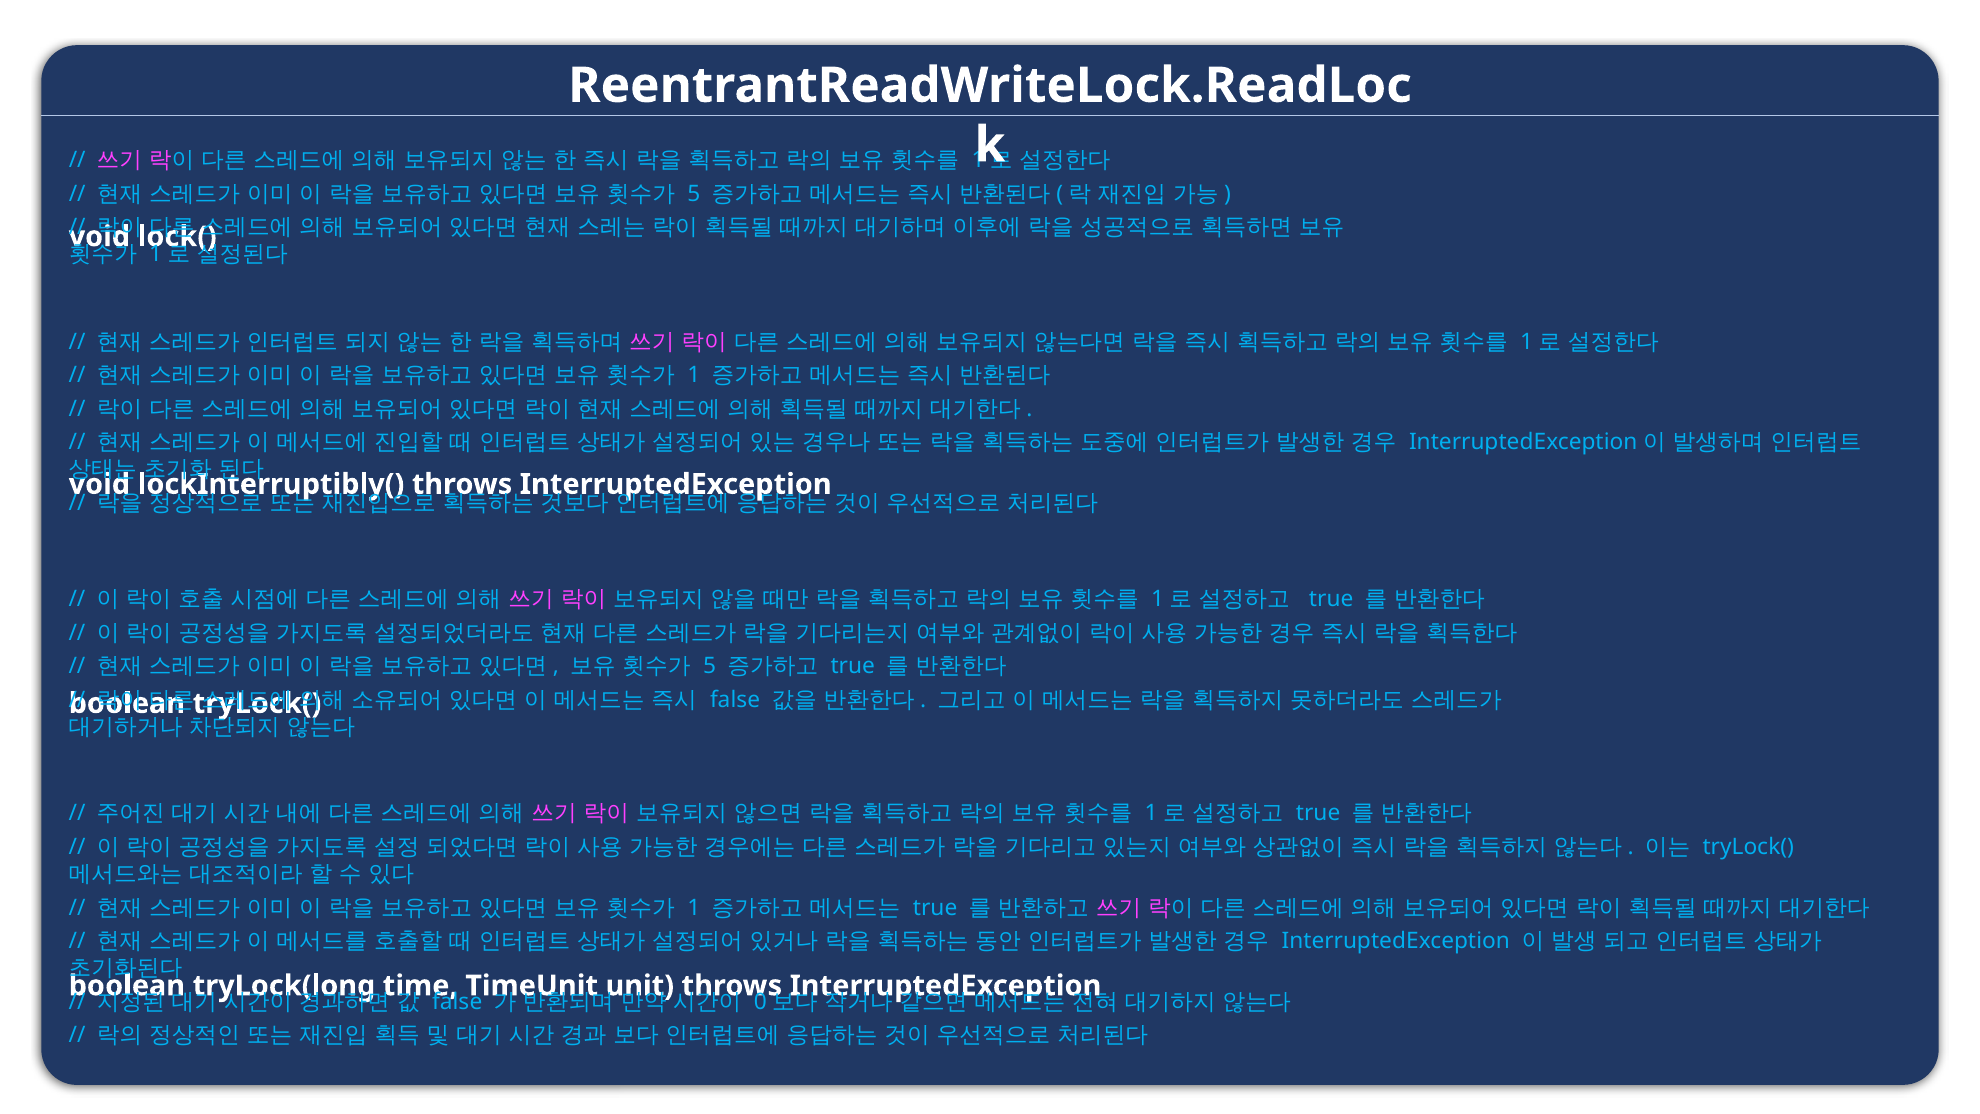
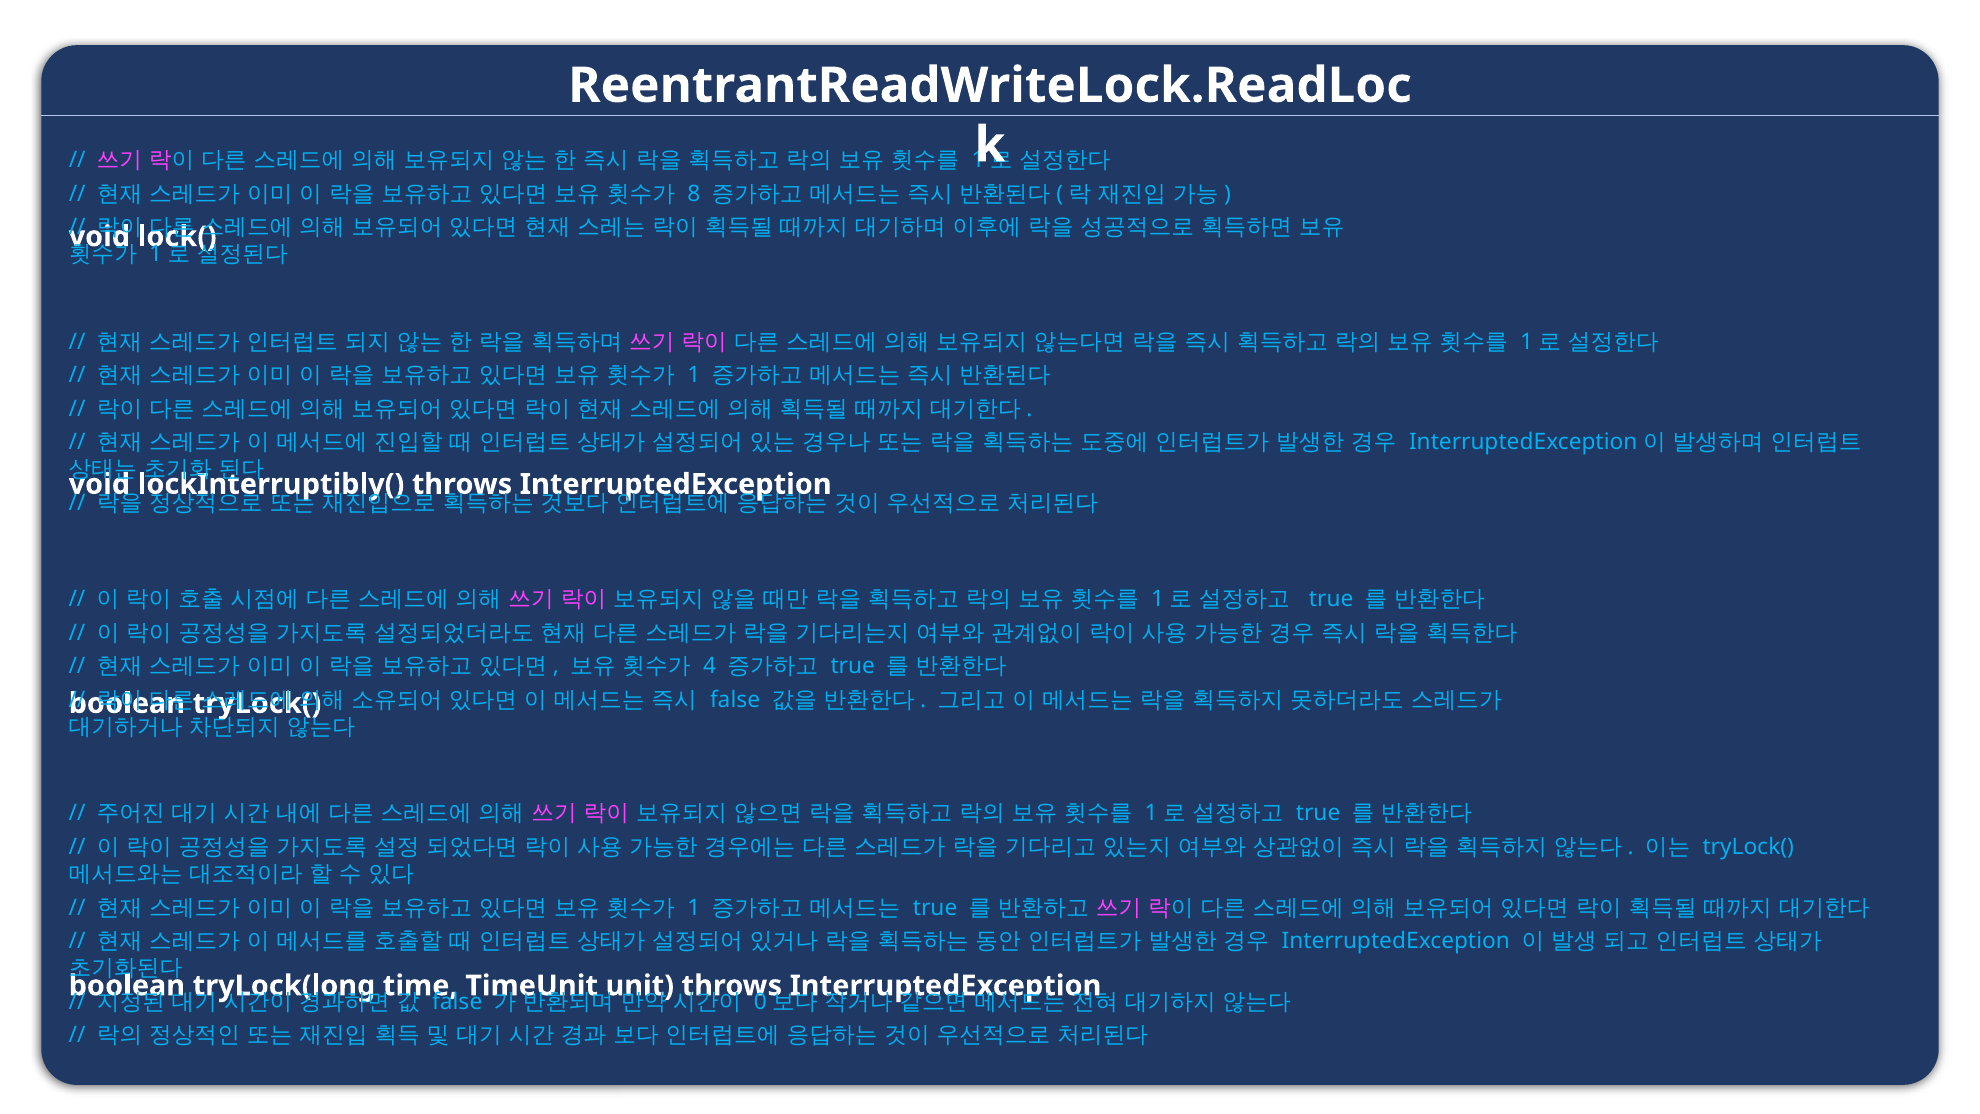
5 at (694, 194): 5 -> 8
5 at (710, 666): 5 -> 4
